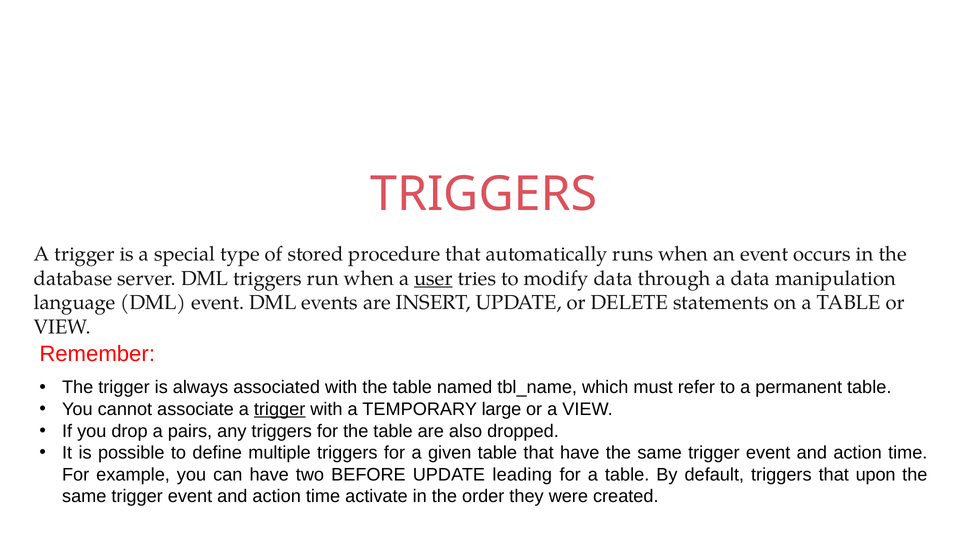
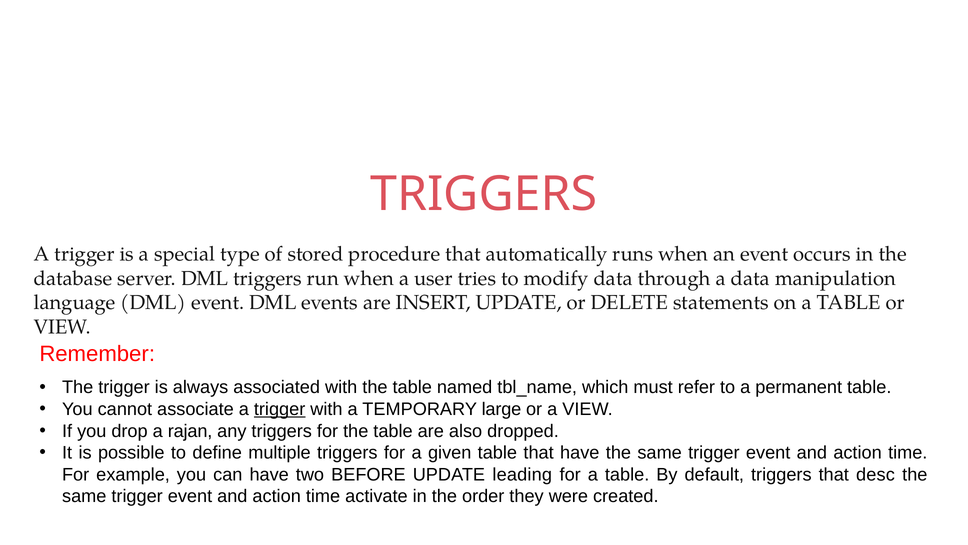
user underline: present -> none
pairs: pairs -> rajan
upon: upon -> desc
